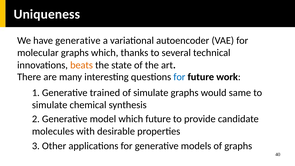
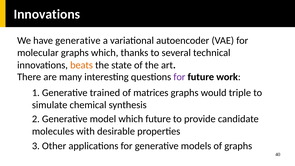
Uniqueness at (47, 14): Uniqueness -> Innovations
for at (179, 77) colour: blue -> purple
of simulate: simulate -> matrices
same: same -> triple
